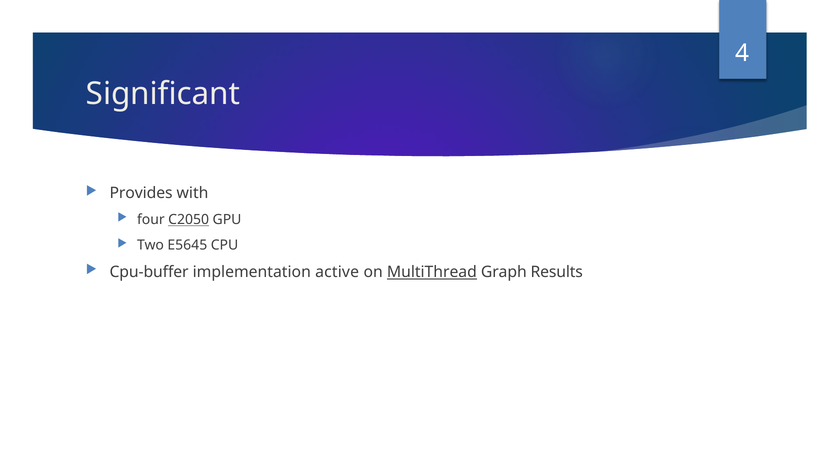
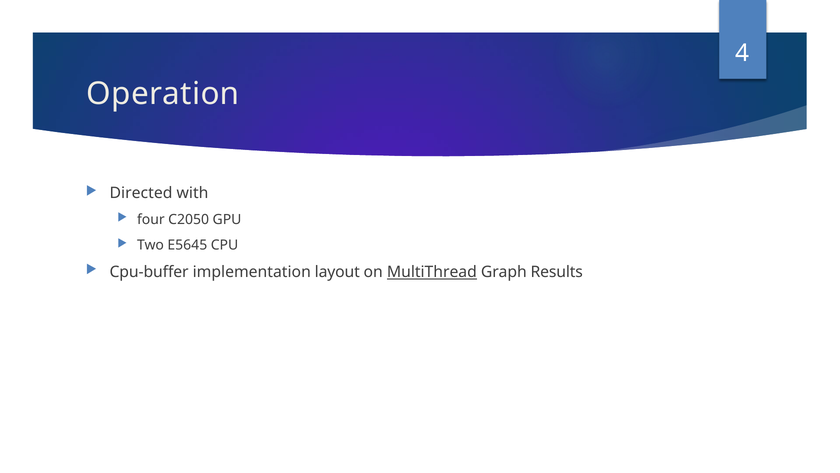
Significant: Significant -> Operation
Provides: Provides -> Directed
C2050 underline: present -> none
active: active -> layout
